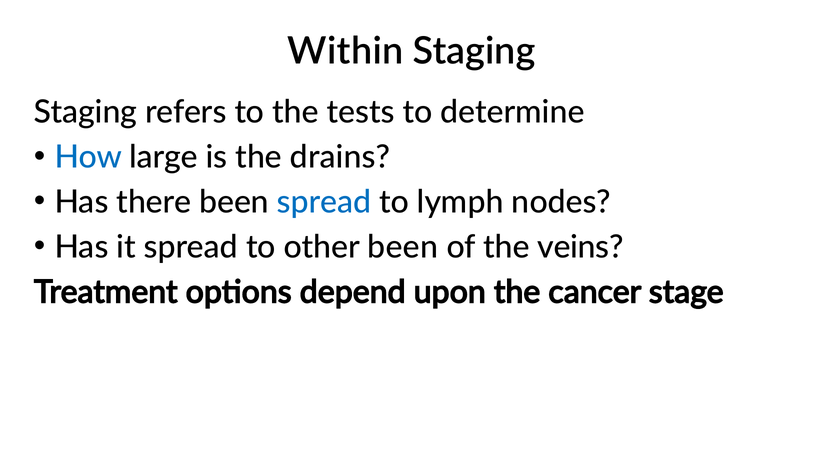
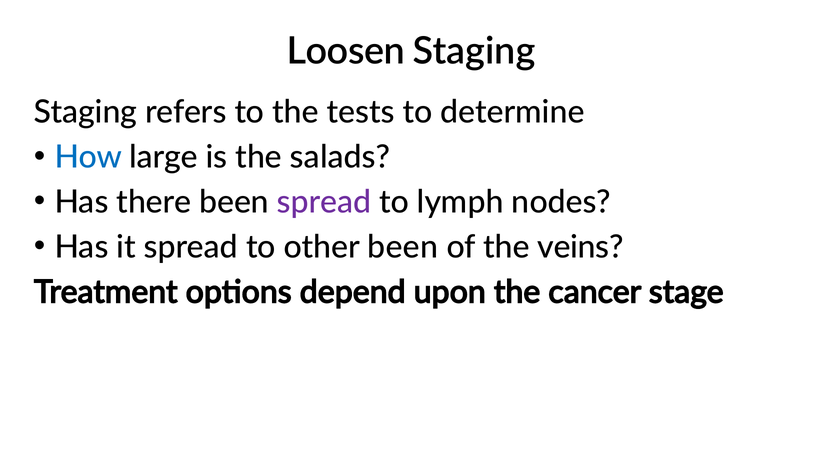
Within: Within -> Loosen
drains: drains -> salads
spread at (324, 202) colour: blue -> purple
